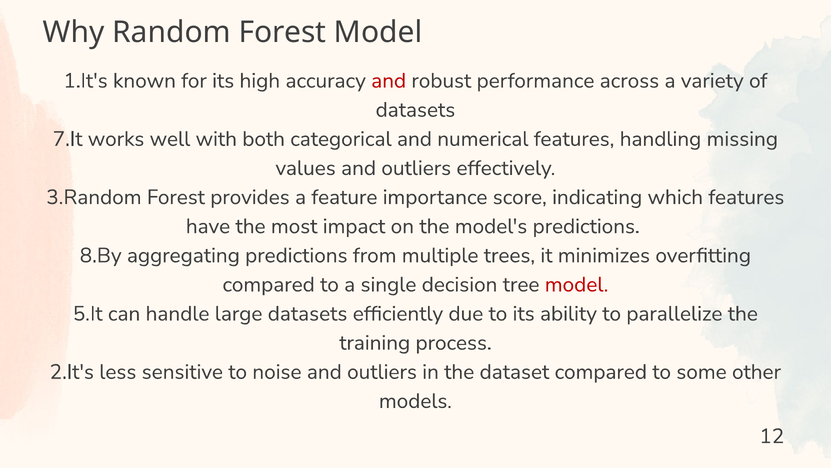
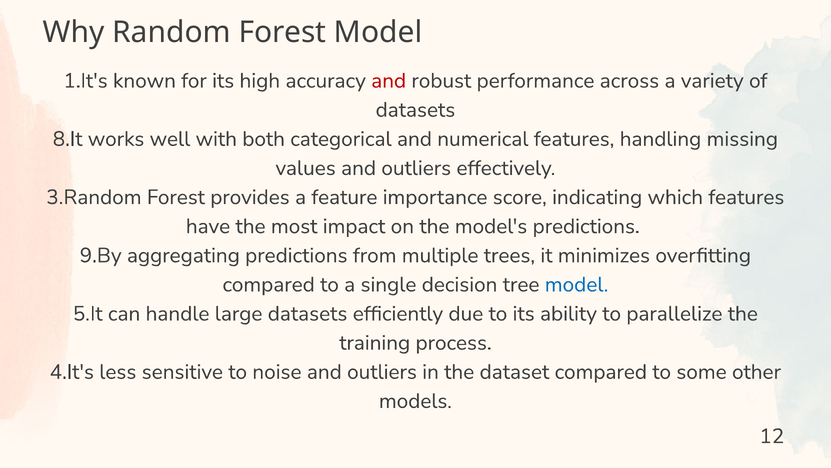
7.It: 7.It -> 8.It
8.By: 8.By -> 9.By
model at (577, 284) colour: red -> blue
2.It's: 2.It's -> 4.It's
